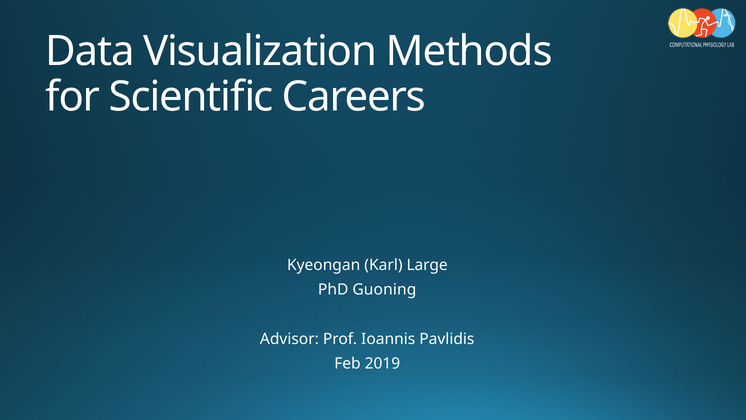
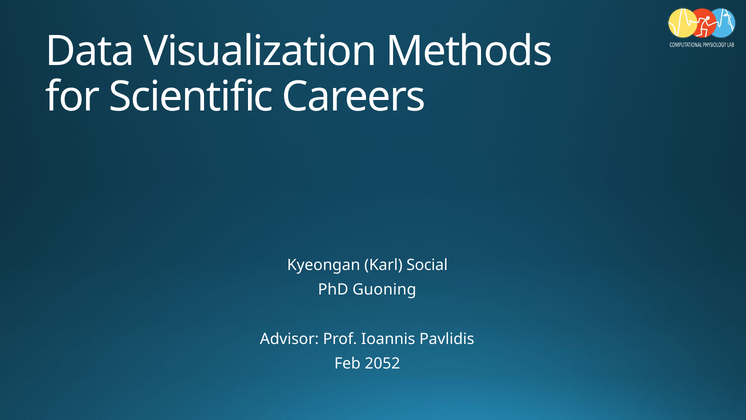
Large: Large -> Social
2019: 2019 -> 2052
